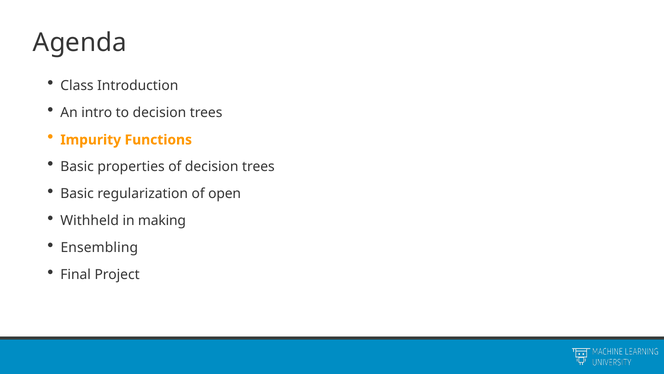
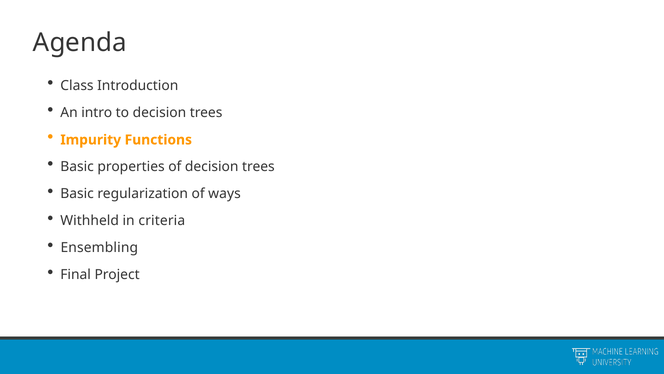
open: open -> ways
making: making -> criteria
